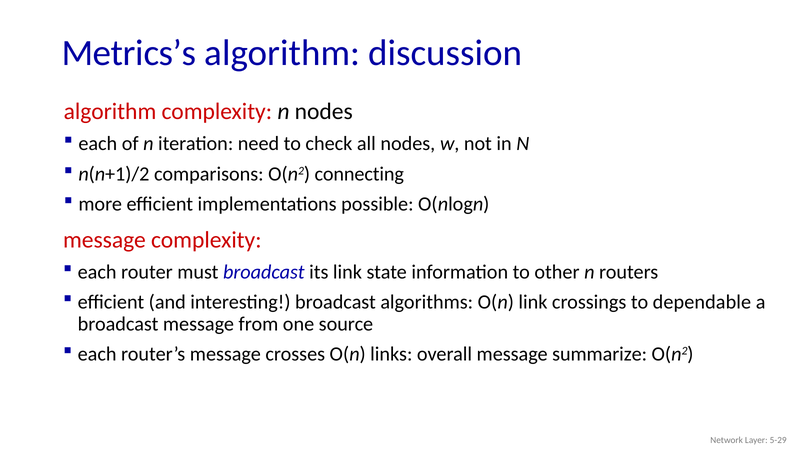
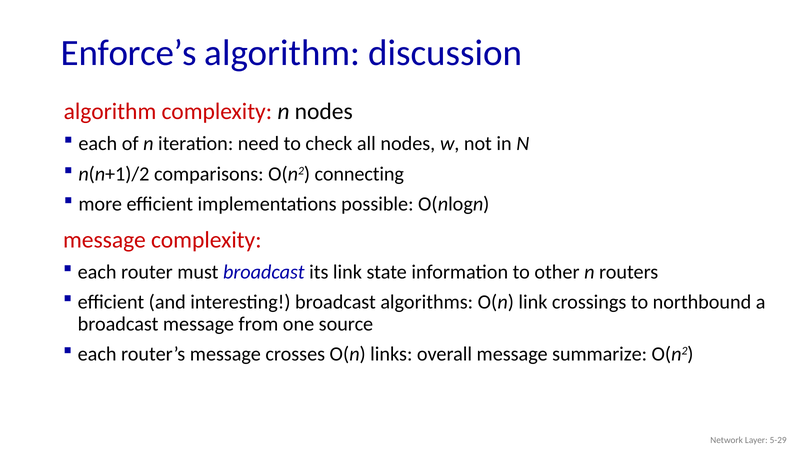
Metrics’s: Metrics’s -> Enforce’s
dependable: dependable -> northbound
